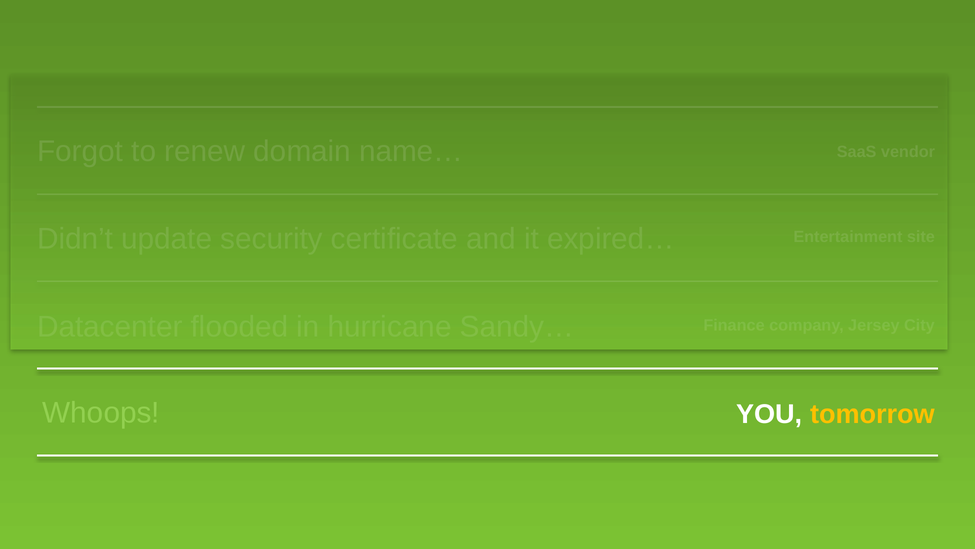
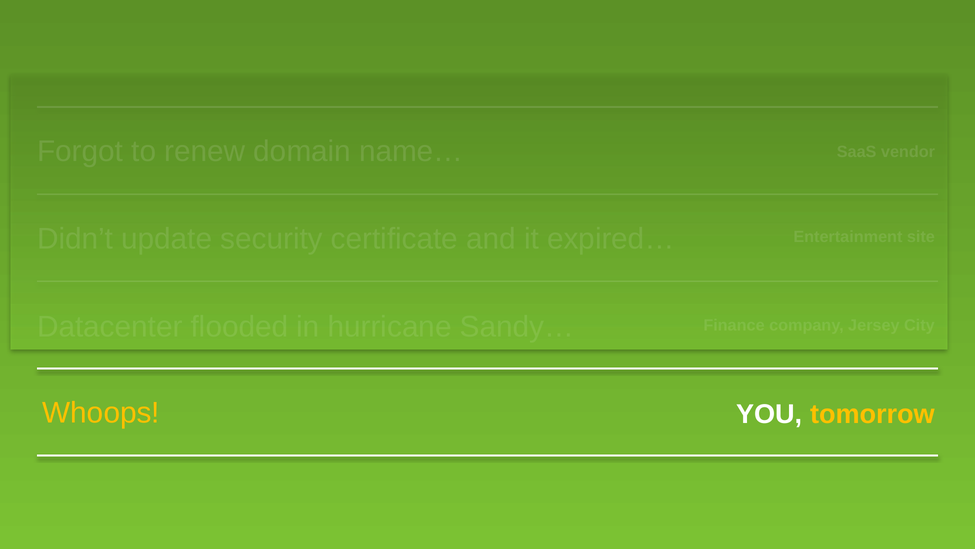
Whoops colour: light green -> yellow
